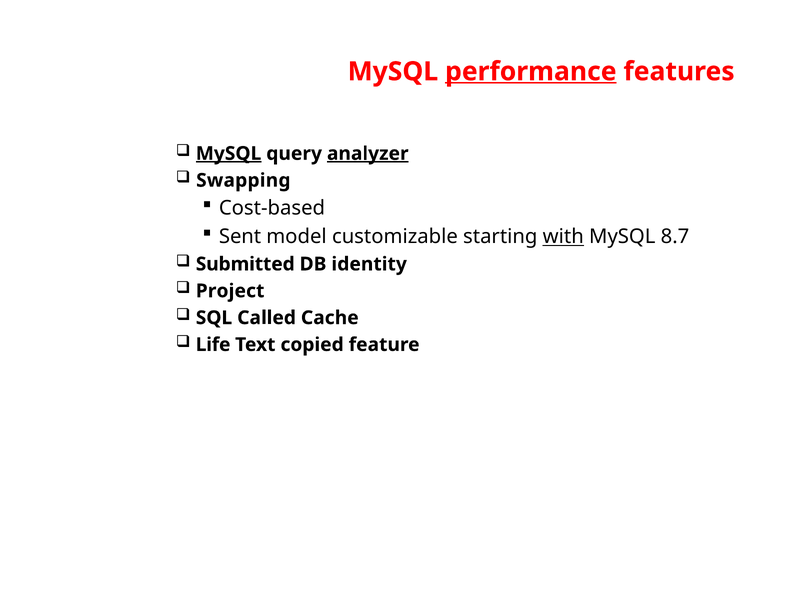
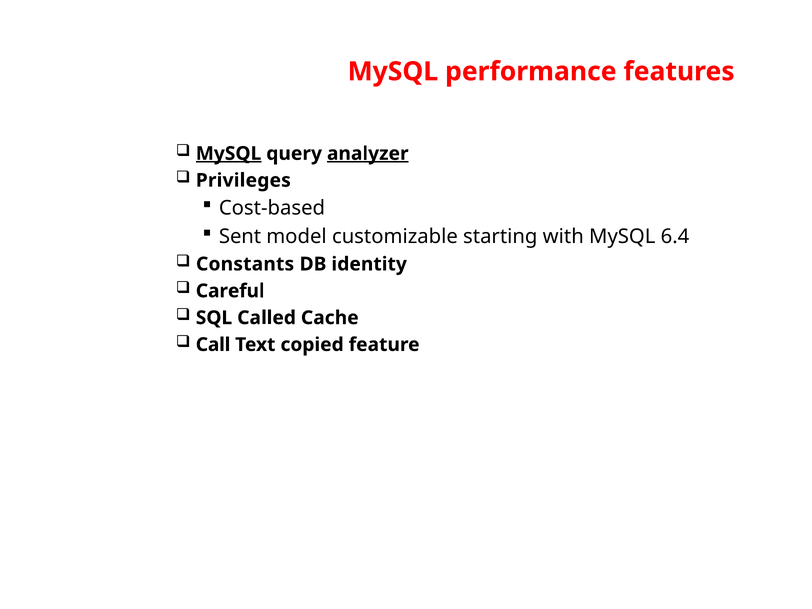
performance underline: present -> none
Swapping: Swapping -> Privileges
with underline: present -> none
8.7: 8.7 -> 6.4
Submitted: Submitted -> Constants
Project: Project -> Careful
Life: Life -> Call
